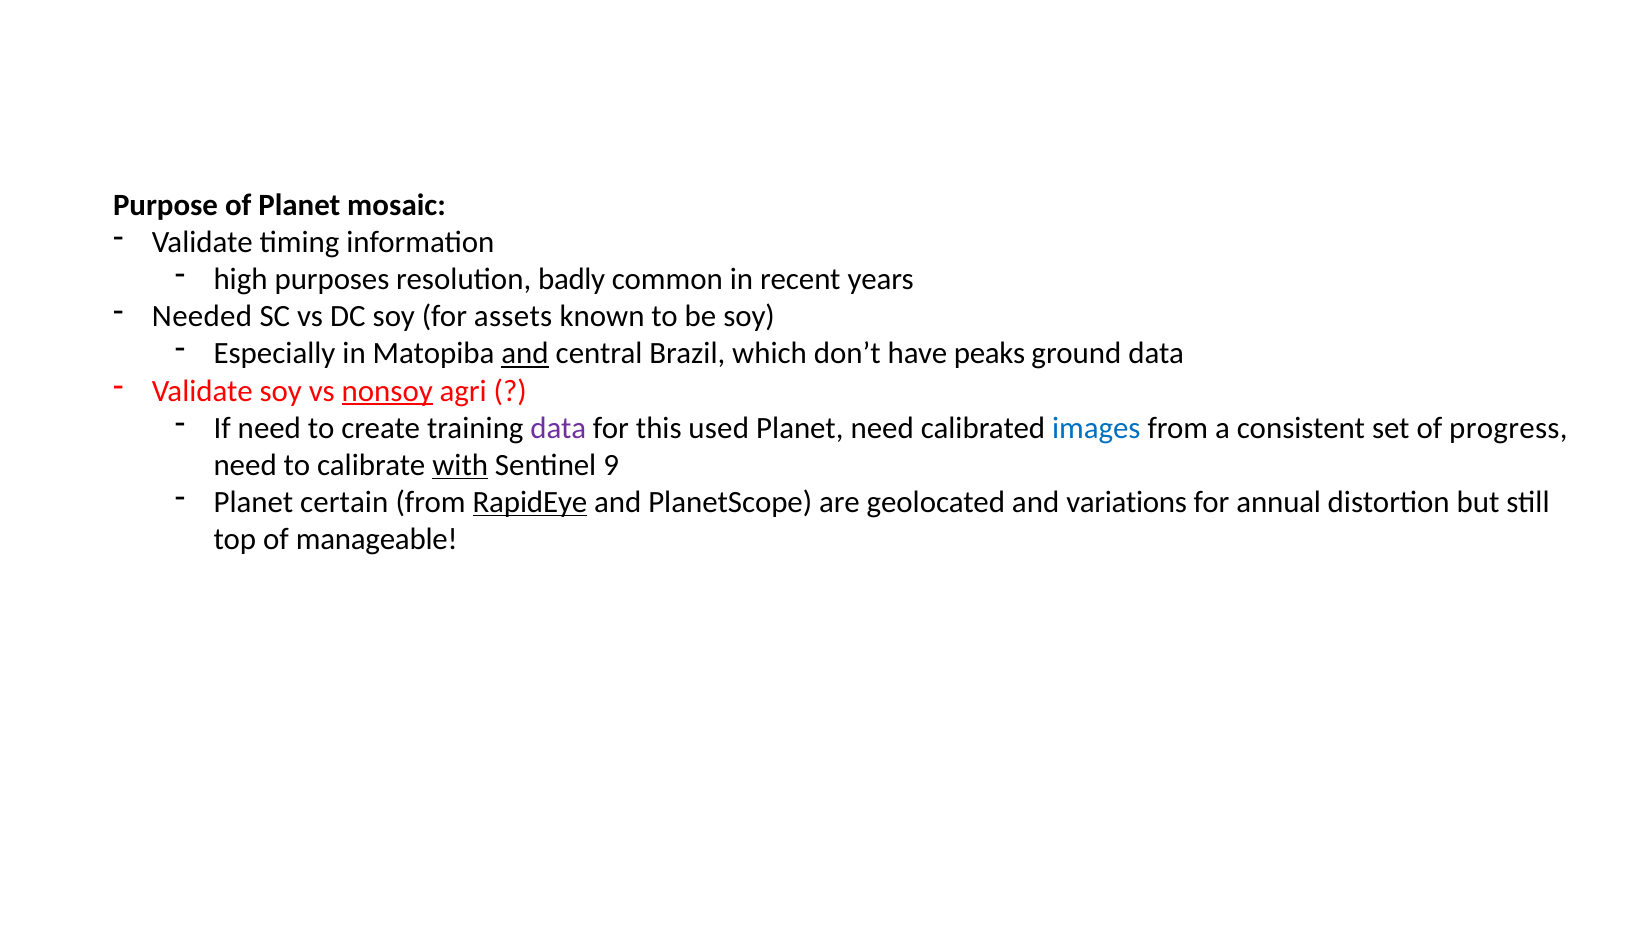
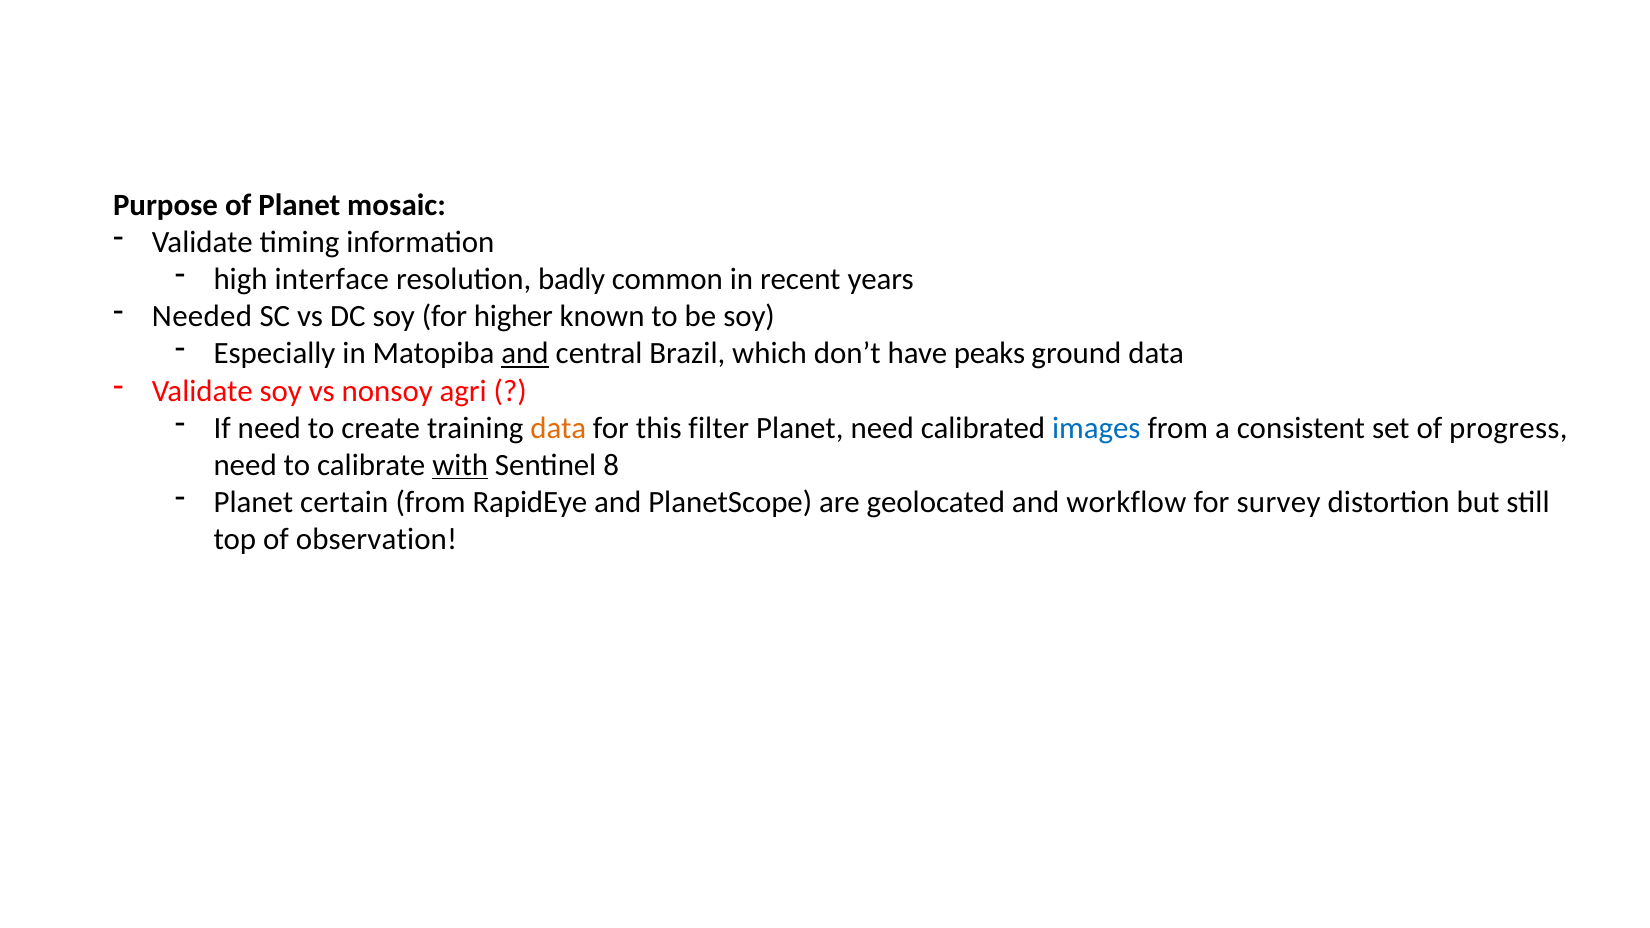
purposes: purposes -> interface
assets: assets -> higher
nonsoy underline: present -> none
data at (558, 428) colour: purple -> orange
used: used -> filter
9: 9 -> 8
RapidEye underline: present -> none
variations: variations -> workflow
annual: annual -> survey
manageable: manageable -> observation
